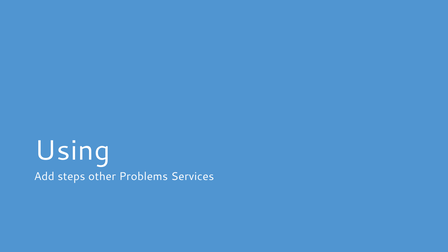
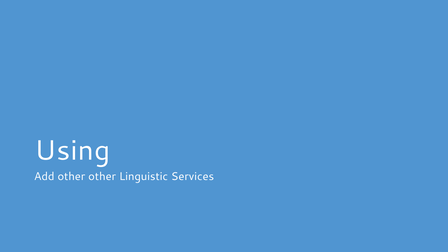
Add steps: steps -> other
Problems: Problems -> Linguistic
